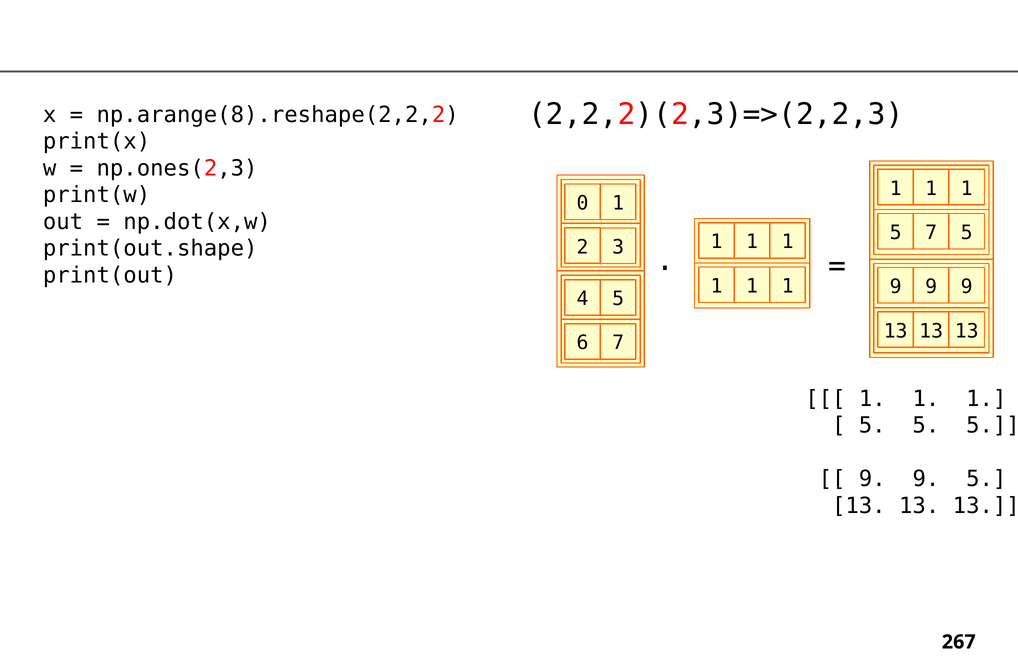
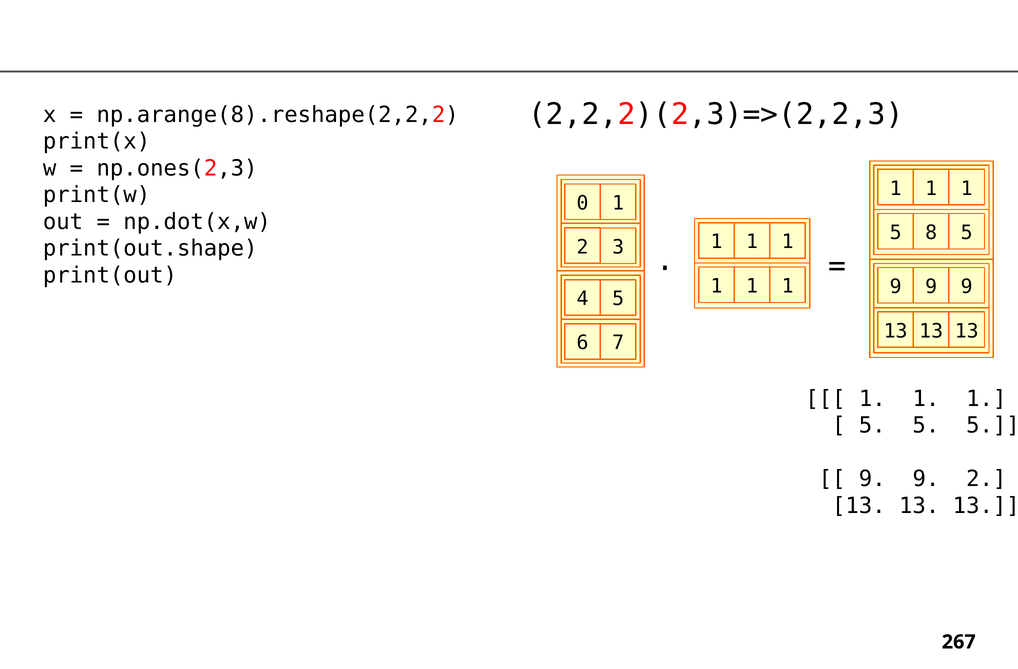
5 7: 7 -> 8
9 5: 5 -> 2
